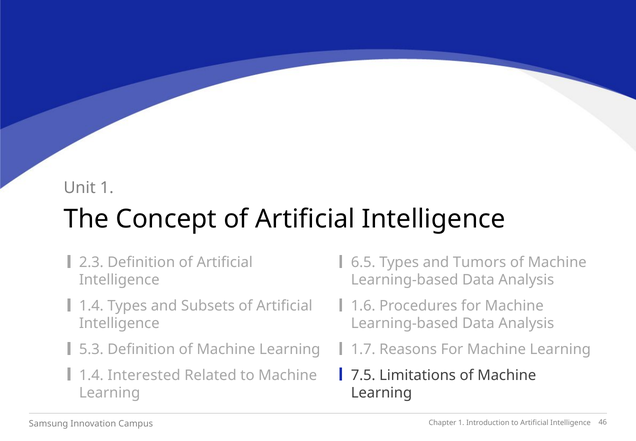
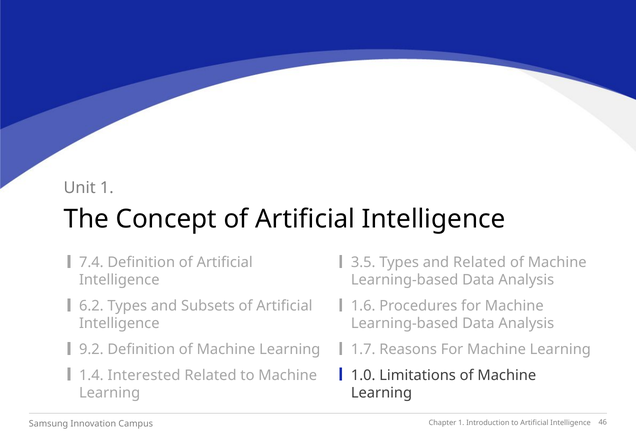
2.3: 2.3 -> 7.4
6.5: 6.5 -> 3.5
and Tumors: Tumors -> Related
1.4 at (91, 306): 1.4 -> 6.2
5.3: 5.3 -> 9.2
7.5: 7.5 -> 1.0
